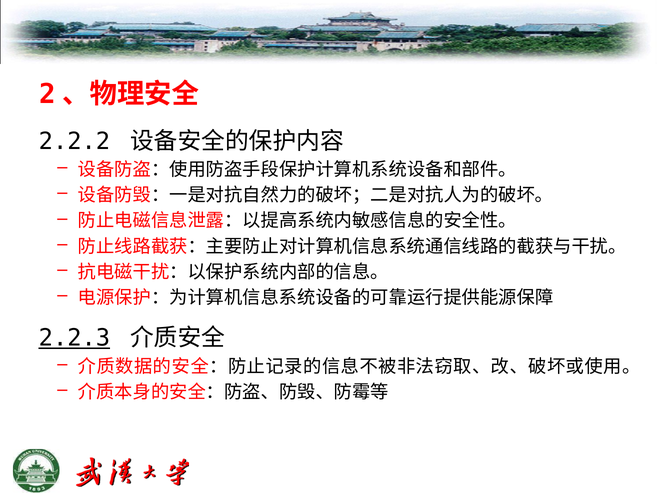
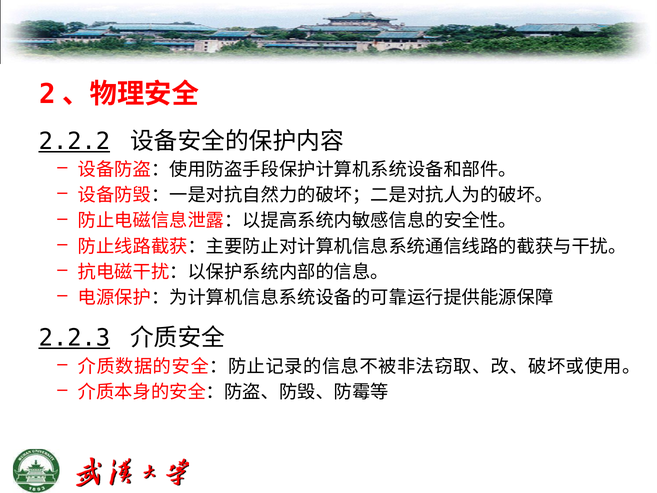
2.2.2 underline: none -> present
